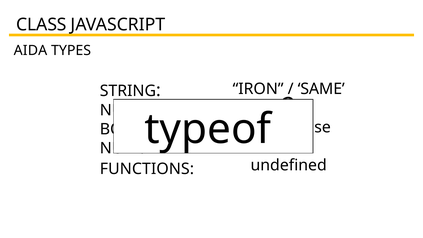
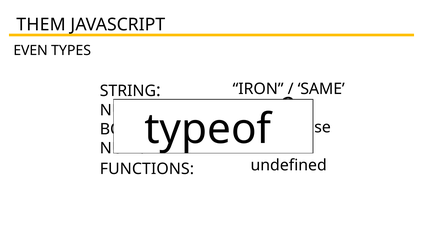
CLASS: CLASS -> THEM
AIDA: AIDA -> EVEN
